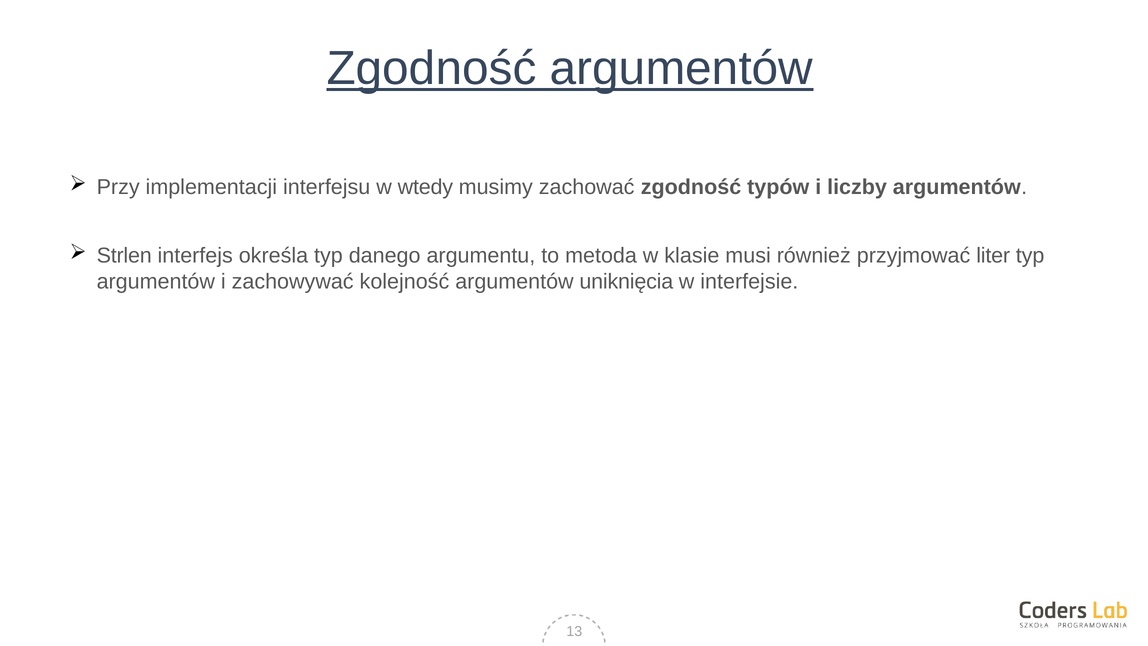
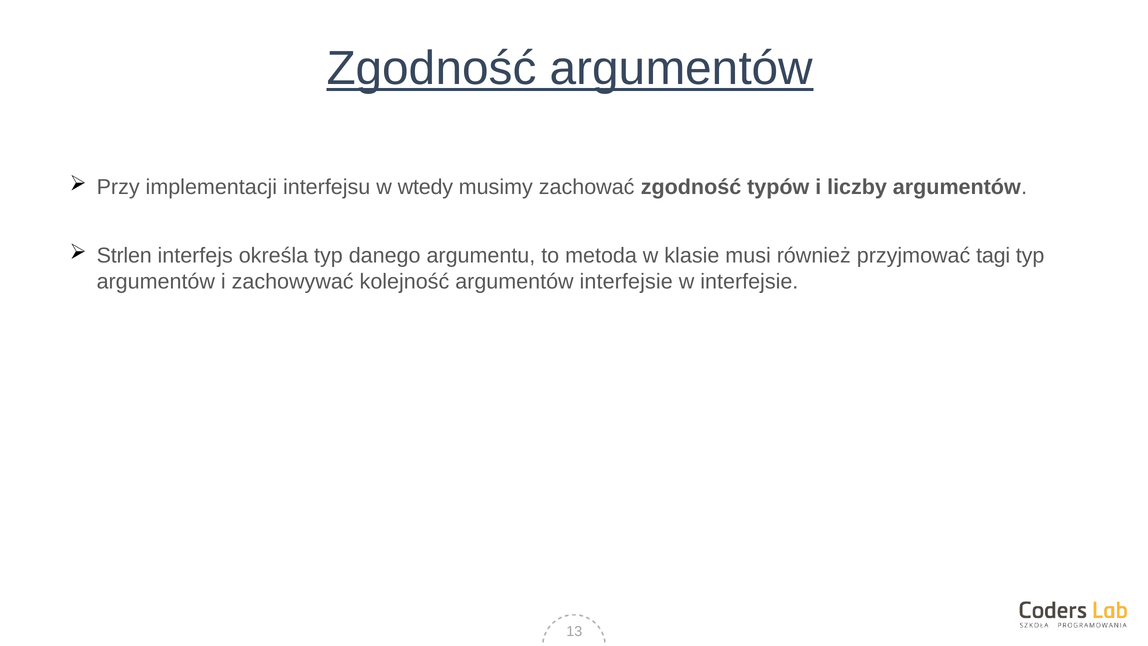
liter: liter -> tagi
argumentów uniknięcia: uniknięcia -> interfejsie
